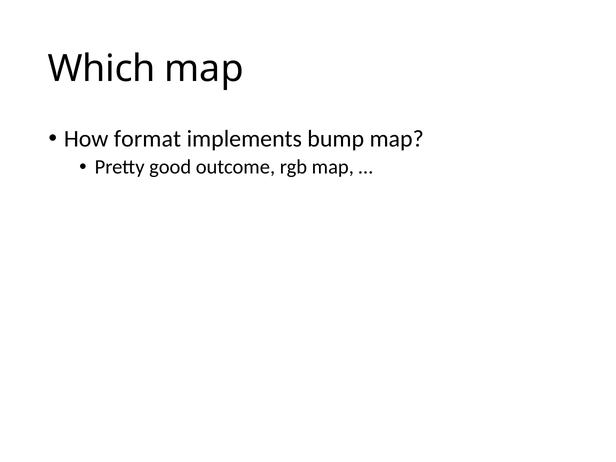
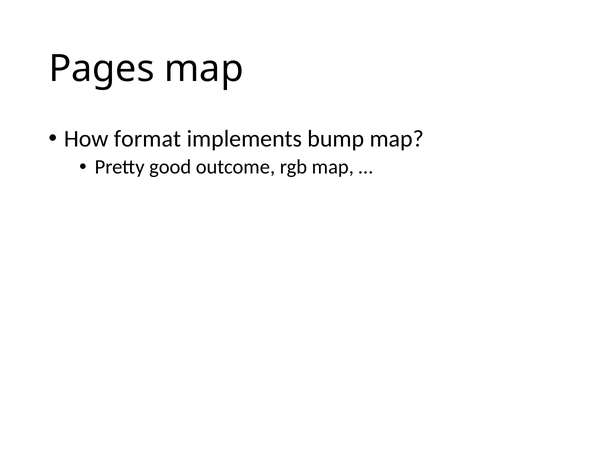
Which: Which -> Pages
